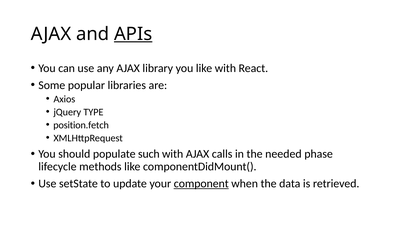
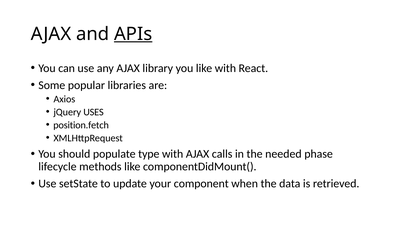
TYPE: TYPE -> USES
such: such -> type
component underline: present -> none
